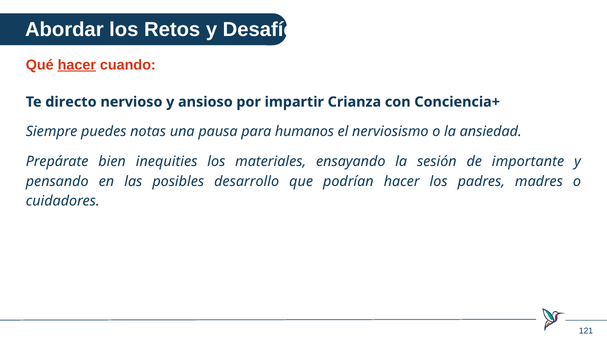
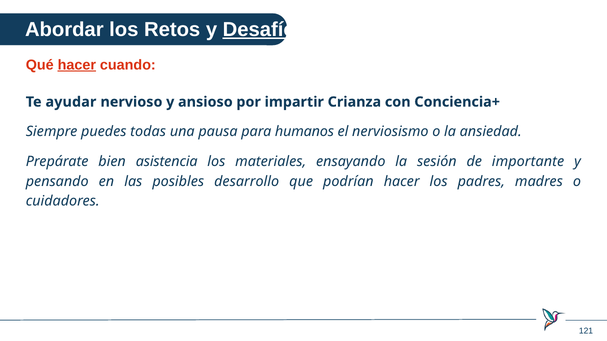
Desafíos underline: none -> present
directo: directo -> ayudar
notas: notas -> todas
inequities: inequities -> asistencia
